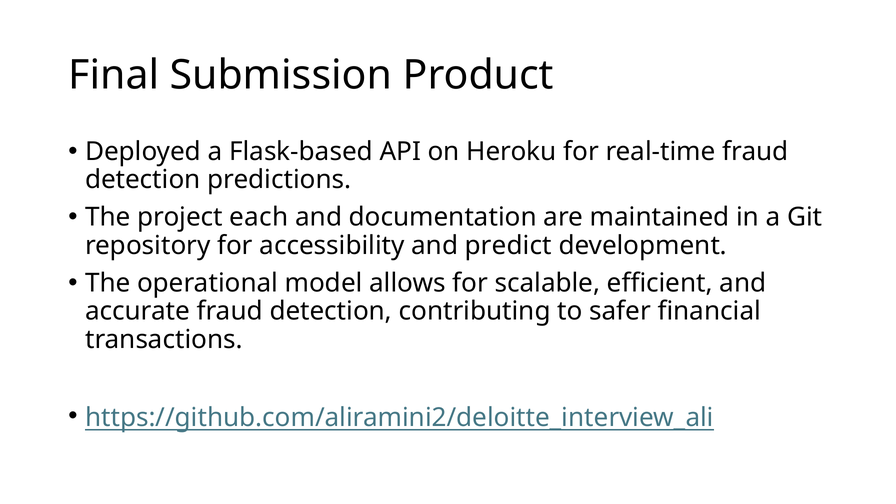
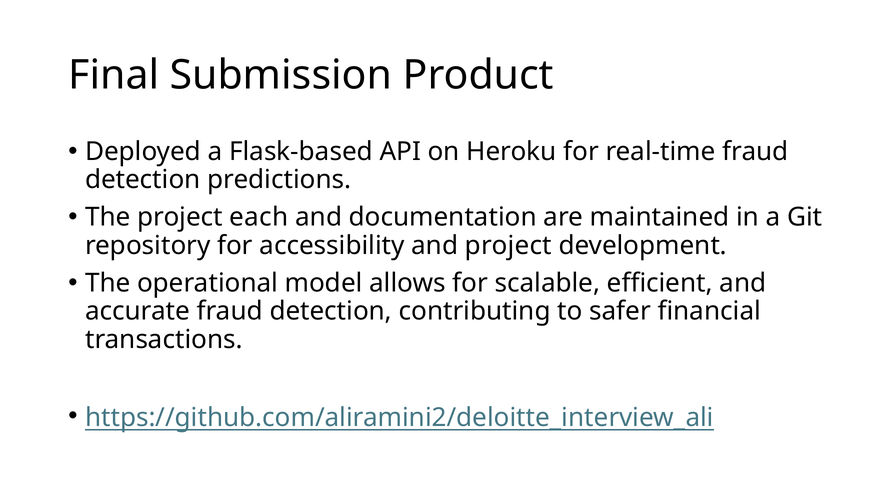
and predict: predict -> project
